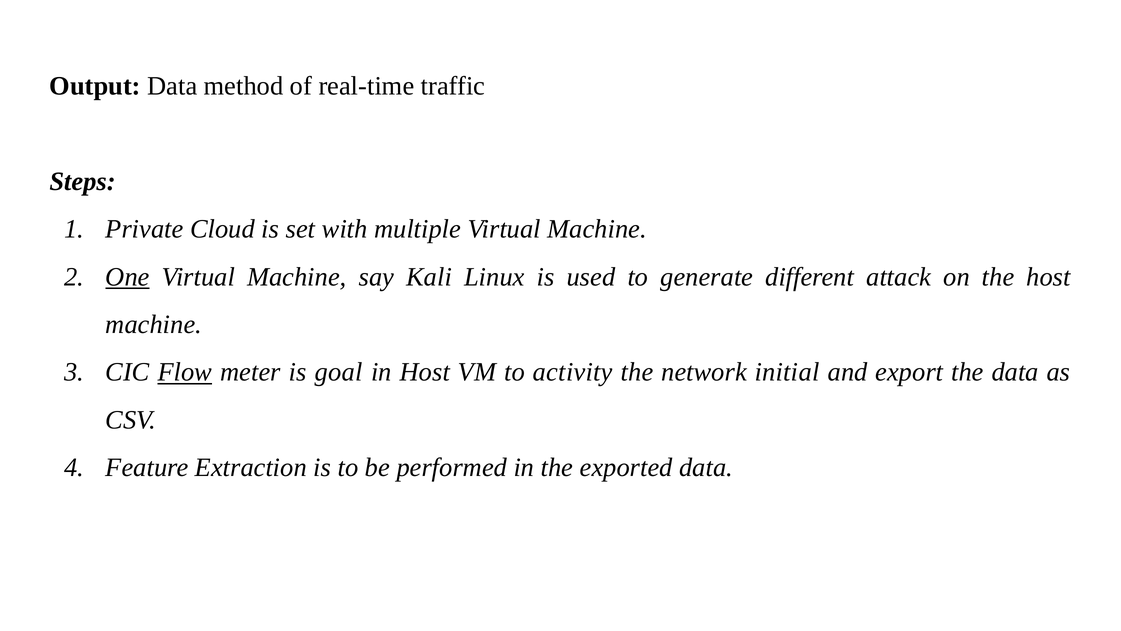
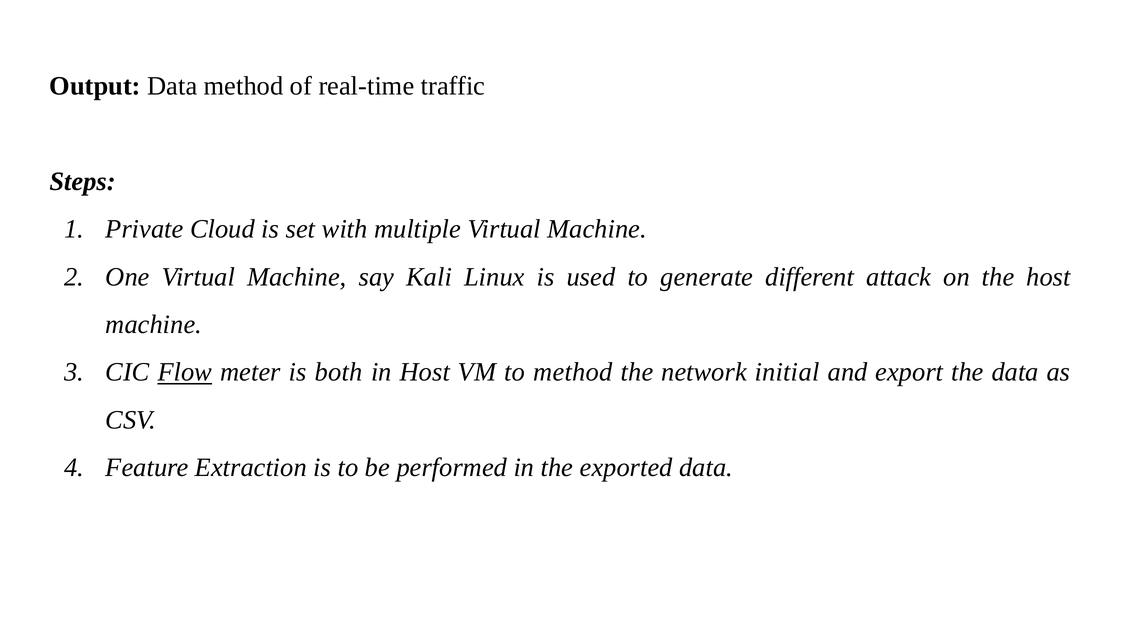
One underline: present -> none
goal: goal -> both
to activity: activity -> method
